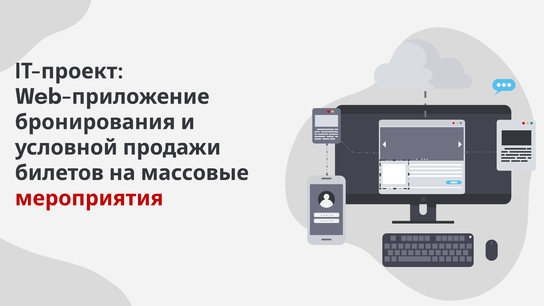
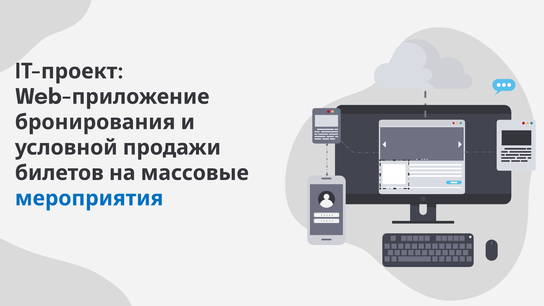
мероприятия colour: red -> blue
